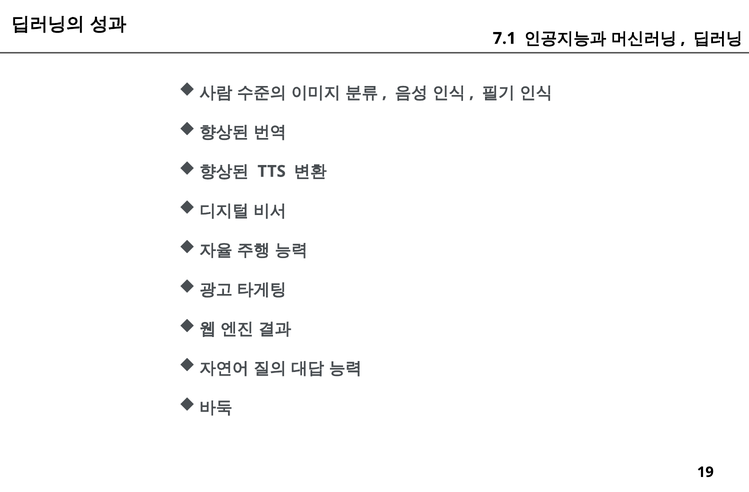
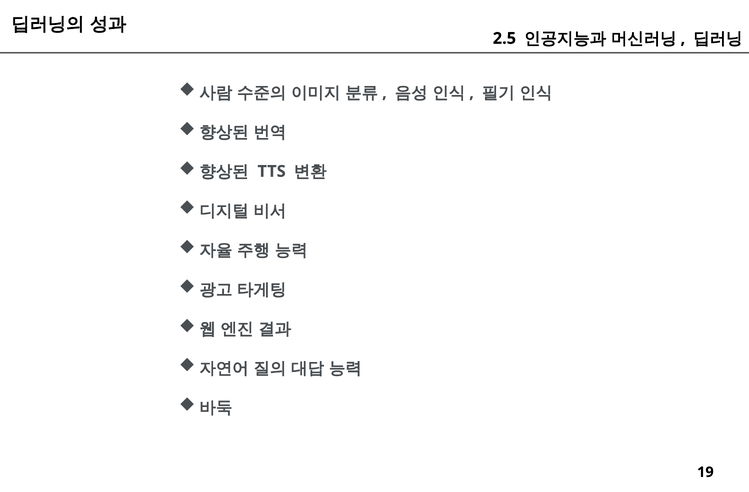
7.1: 7.1 -> 2.5
